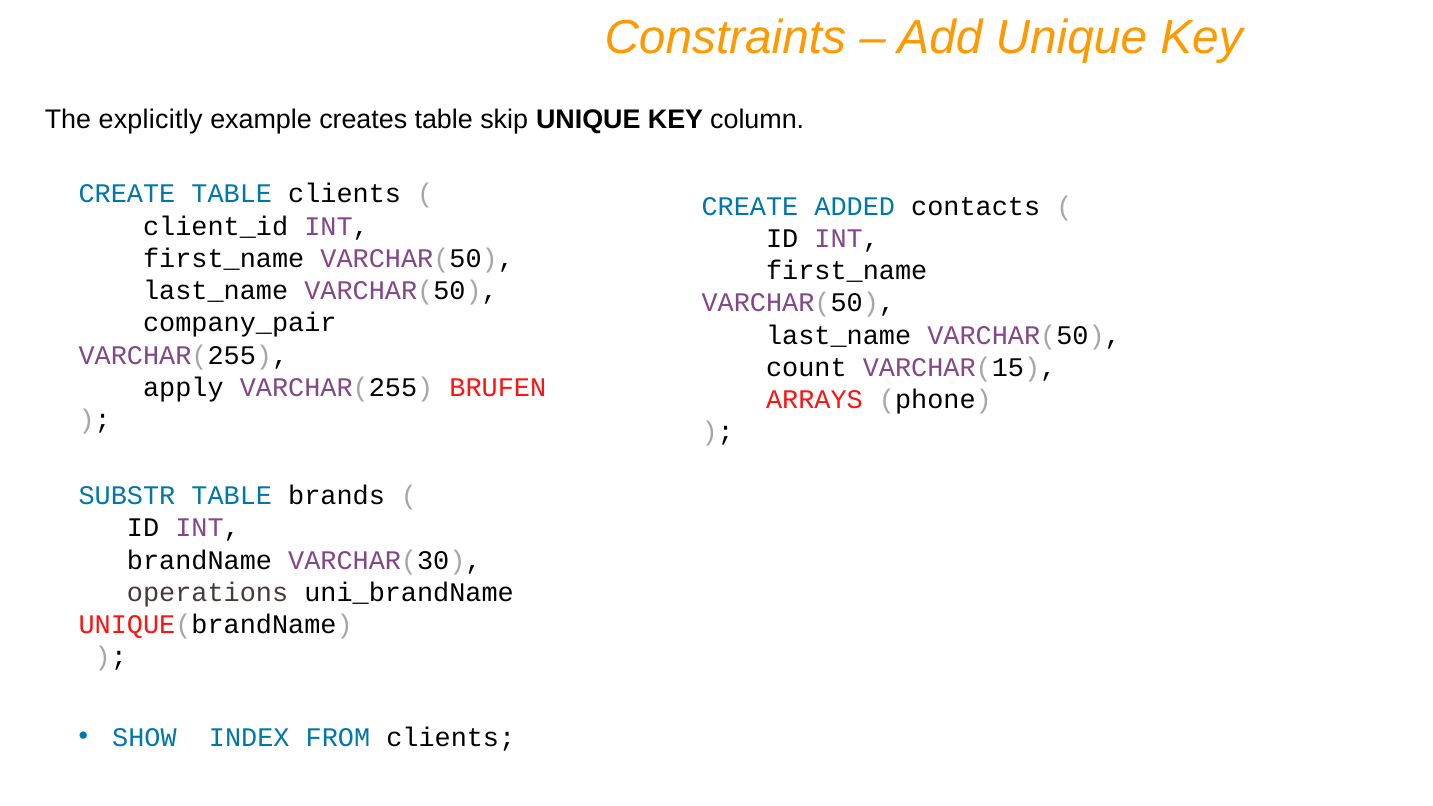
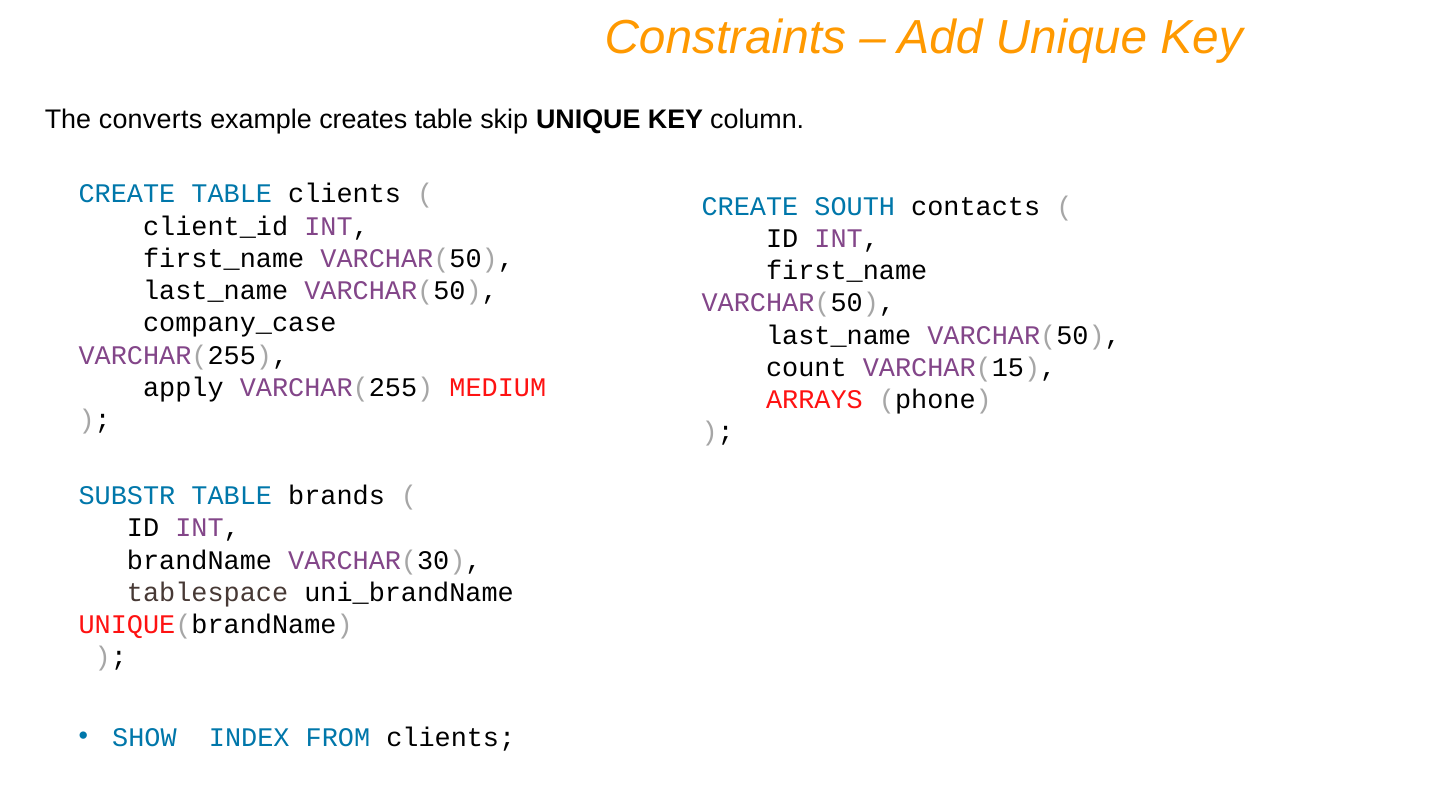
explicitly: explicitly -> converts
ADDED: ADDED -> SOUTH
company_pair: company_pair -> company_case
BRUFEN: BRUFEN -> MEDIUM
operations: operations -> tablespace
